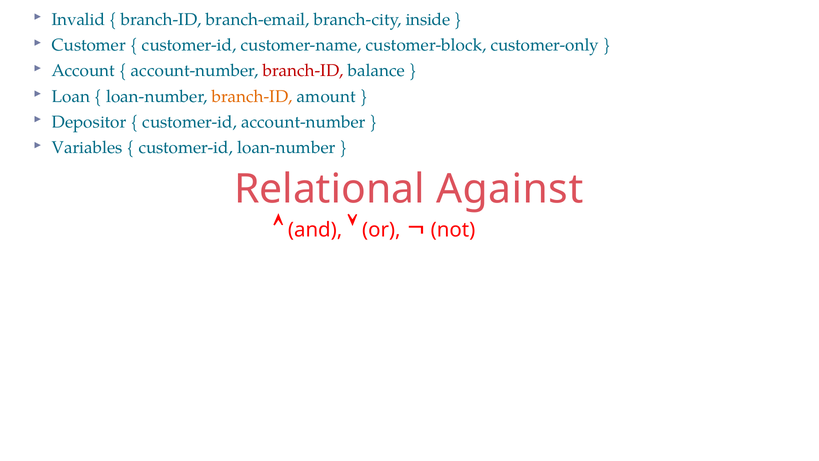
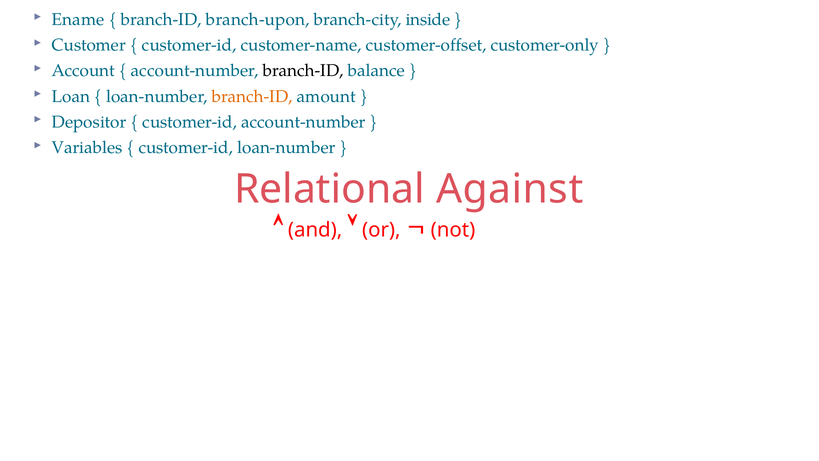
Invalid: Invalid -> Ename
branch-email: branch-email -> branch-upon
customer-block: customer-block -> customer-offset
branch-ID at (303, 71) colour: red -> black
